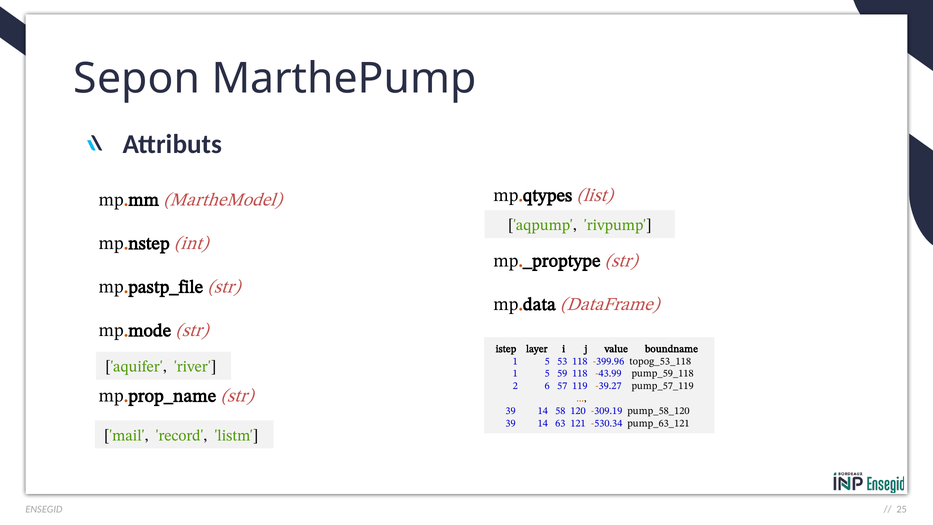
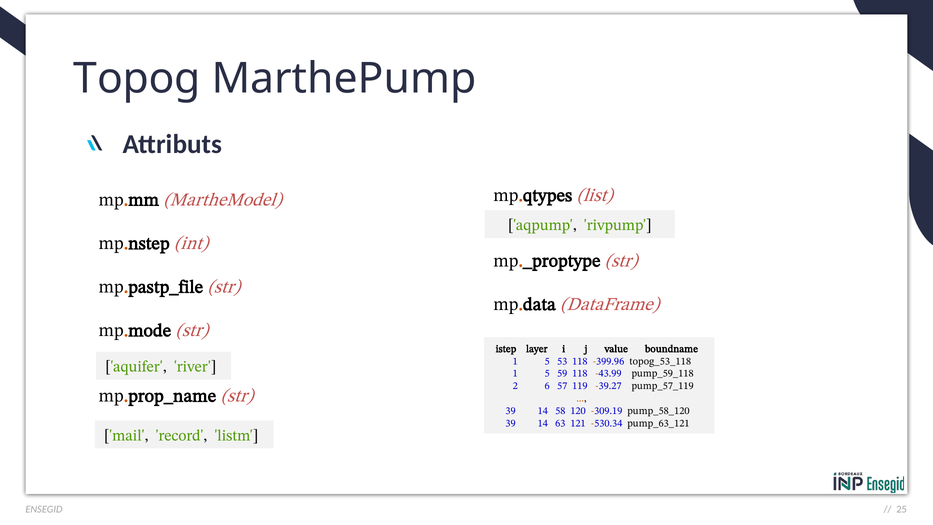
Sepon: Sepon -> Topog
